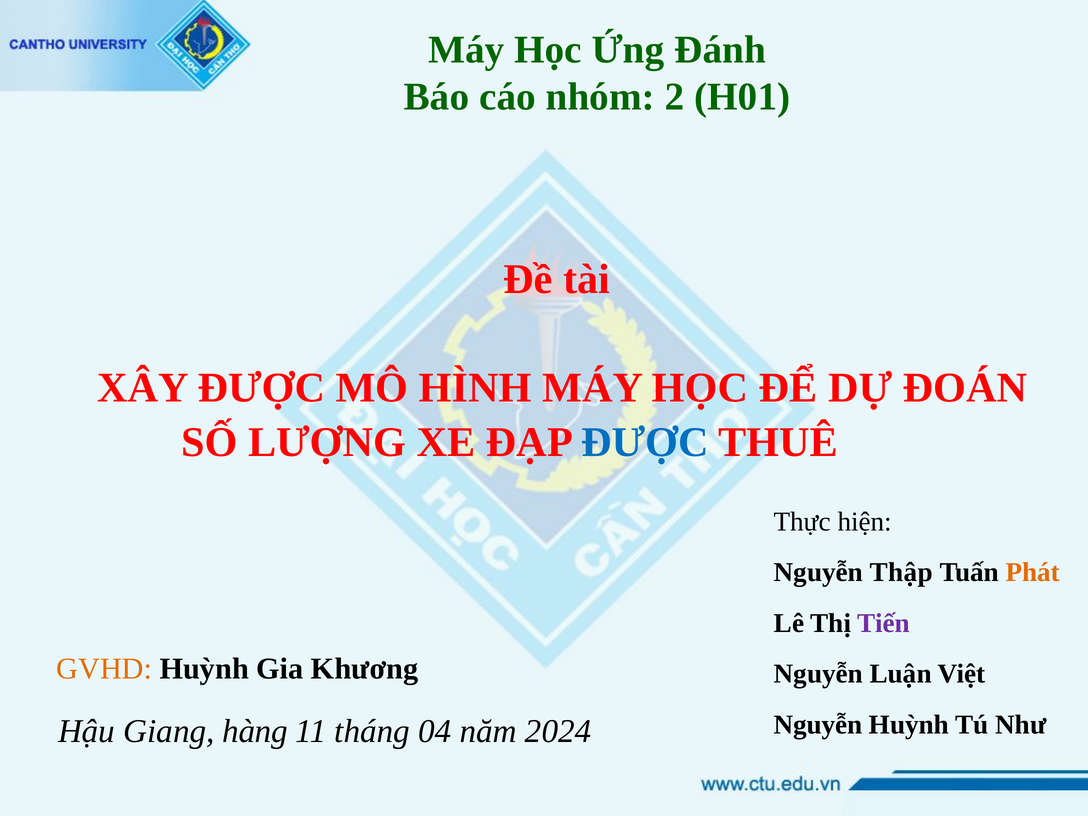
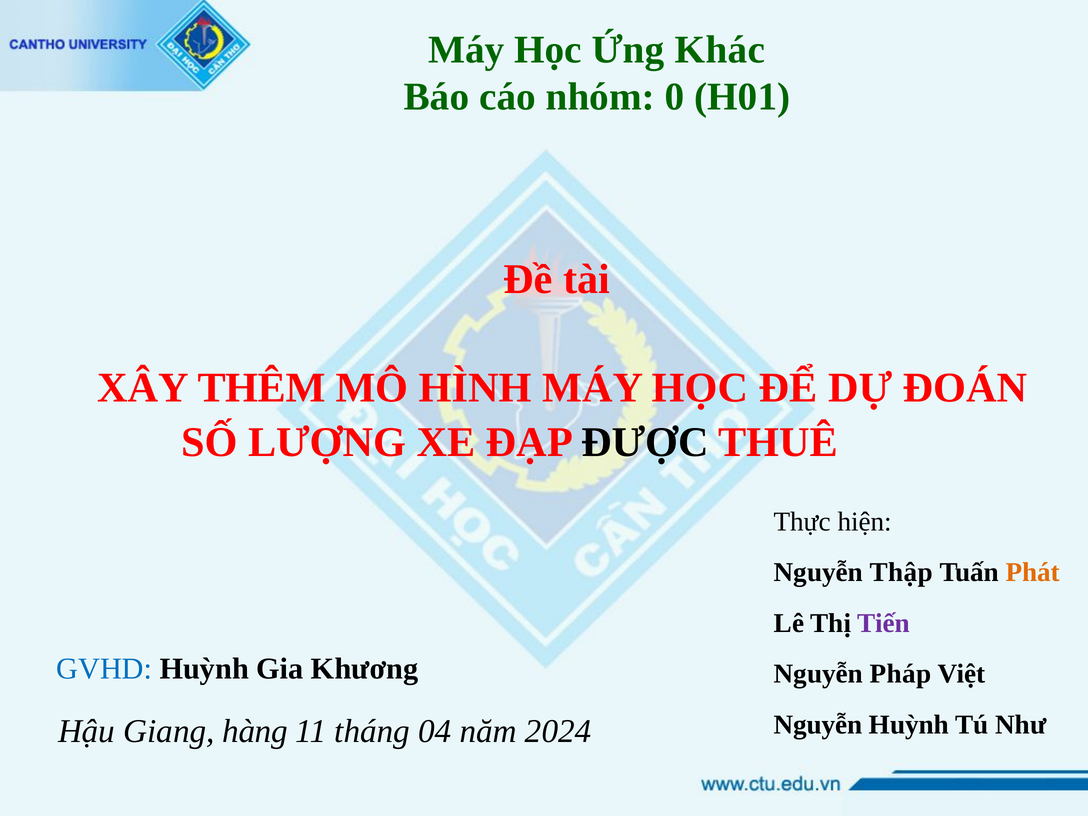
Đánh: Đánh -> Khác
2: 2 -> 0
XÂY ĐƯỢC: ĐƯỢC -> THÊM
ĐƯỢC at (645, 442) colour: blue -> black
GVHD colour: orange -> blue
Luận: Luận -> Pháp
